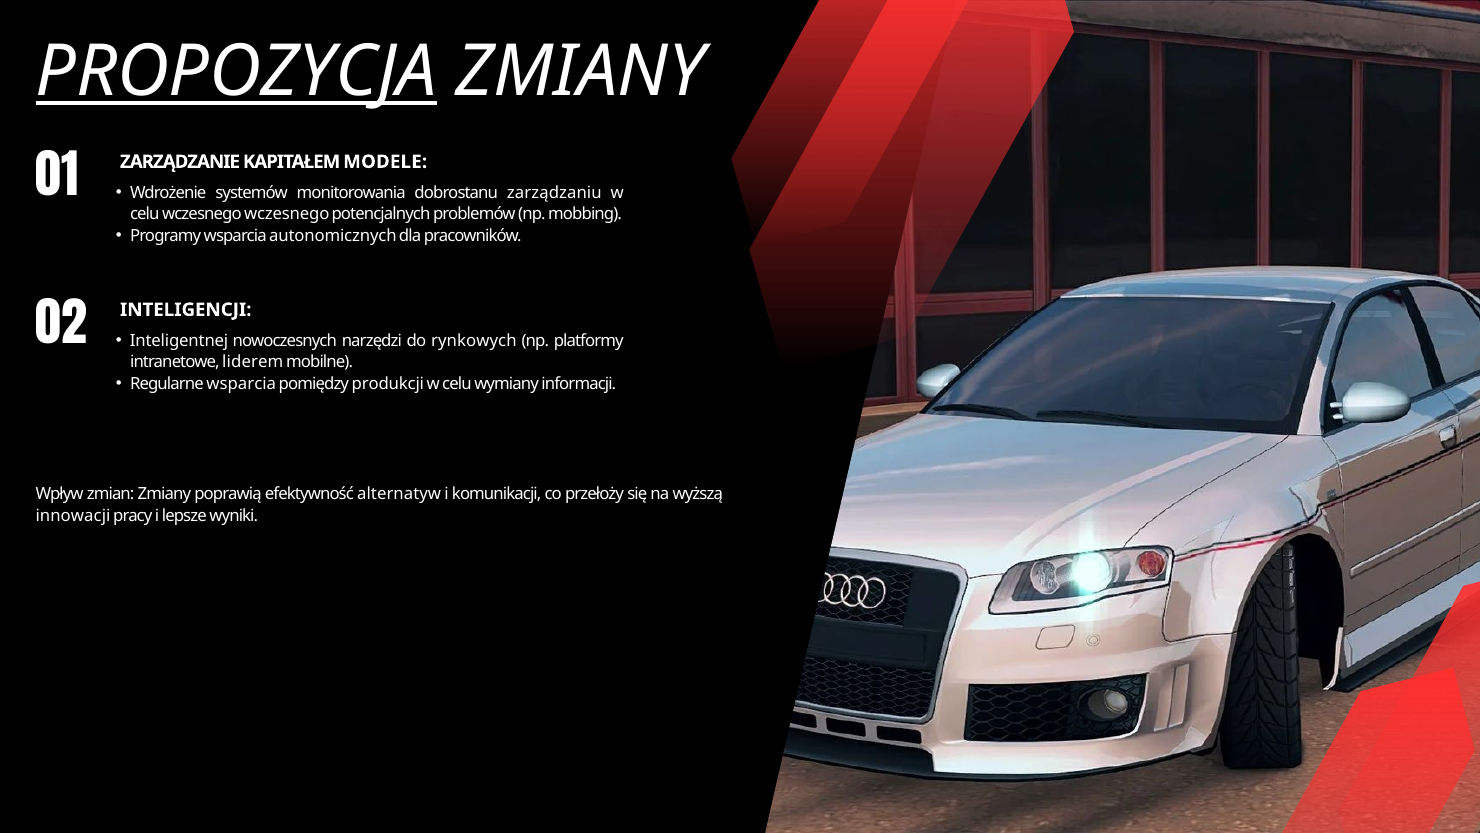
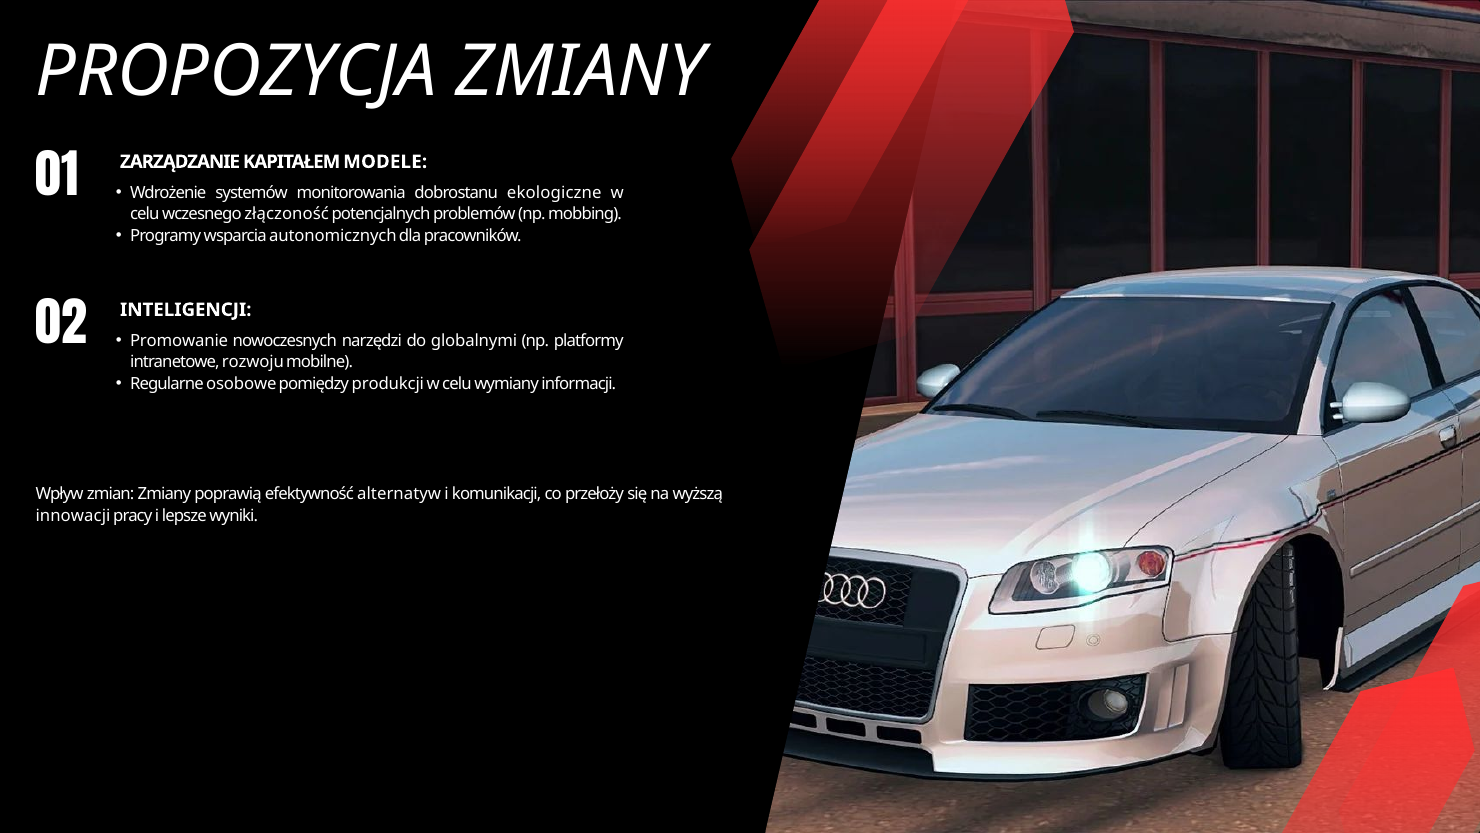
PROPOZYCJA underline: present -> none
zarządzaniu: zarządzaniu -> ekologiczne
wczesnego wczesnego: wczesnego -> złączoność
Inteligentnej: Inteligentnej -> Promowanie
rynkowych: rynkowych -> globalnymi
liderem: liderem -> rozwoju
Regularne wsparcia: wsparcia -> osobowe
